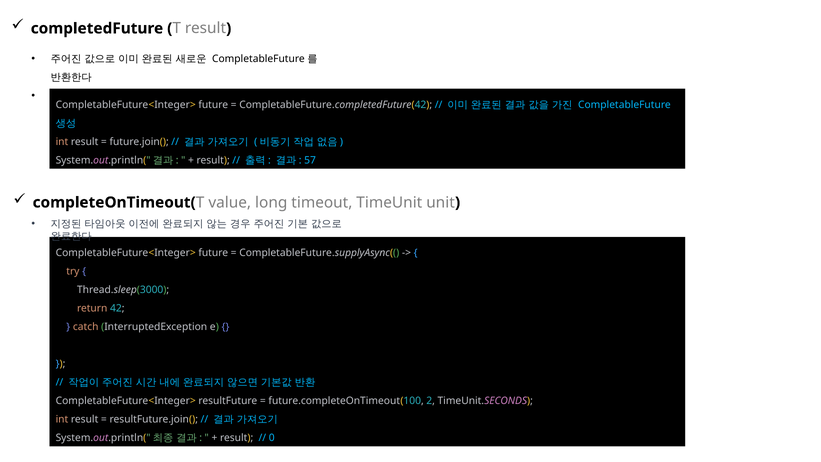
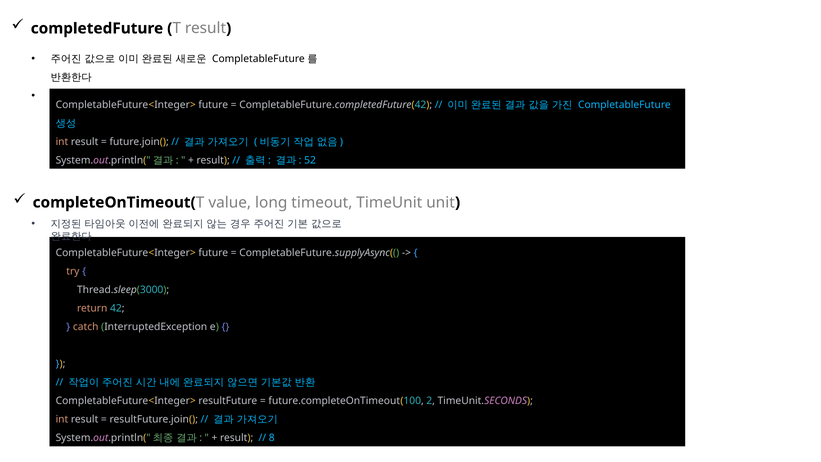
57: 57 -> 52
0: 0 -> 8
